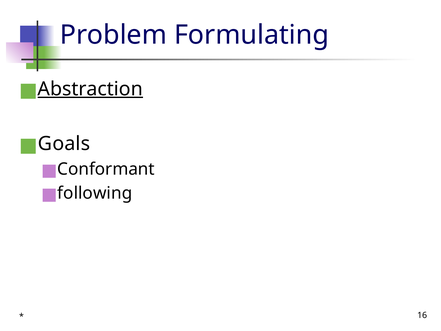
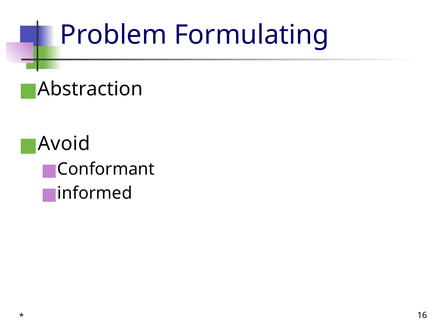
Abstraction underline: present -> none
Goals: Goals -> Avoid
following: following -> informed
